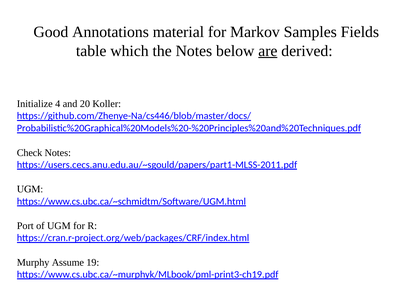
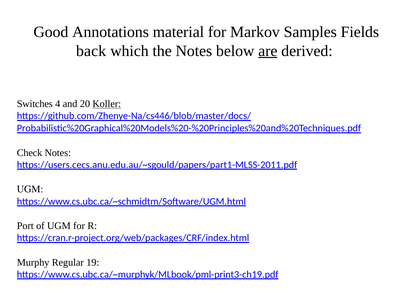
table: table -> back
Initialize: Initialize -> Switches
Koller underline: none -> present
Assume: Assume -> Regular
